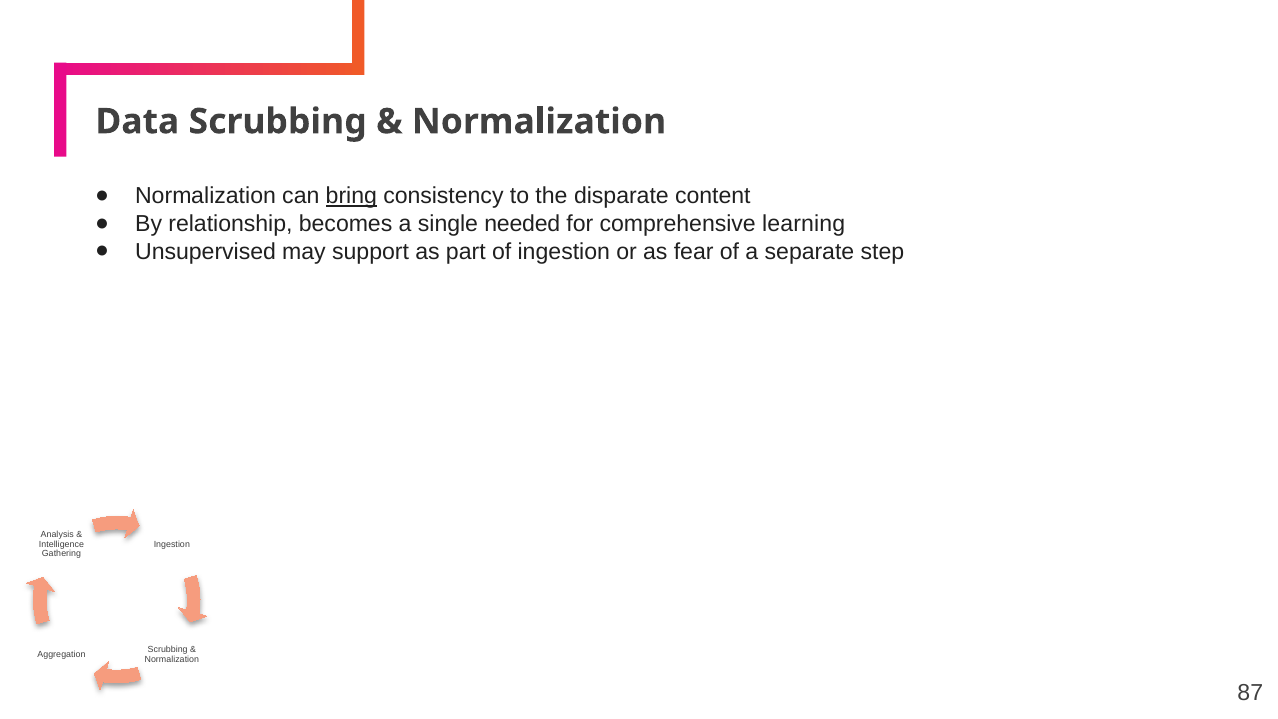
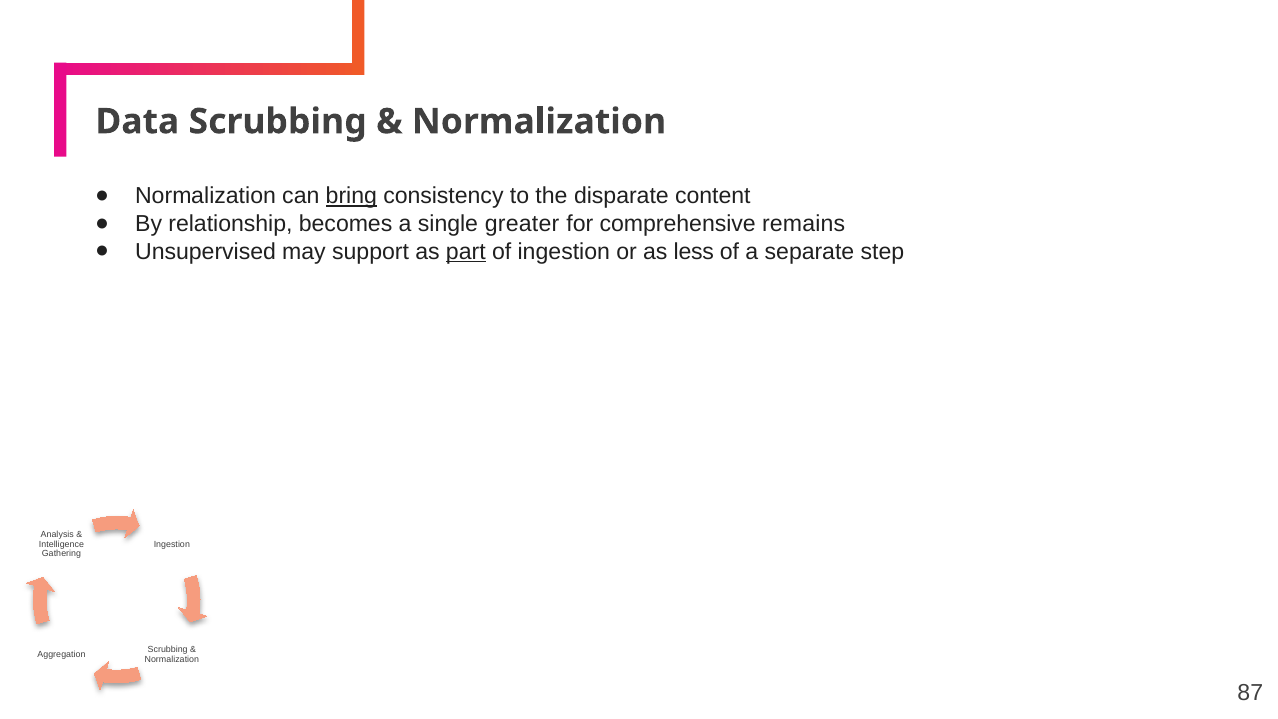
needed: needed -> greater
learning: learning -> remains
part underline: none -> present
fear: fear -> less
